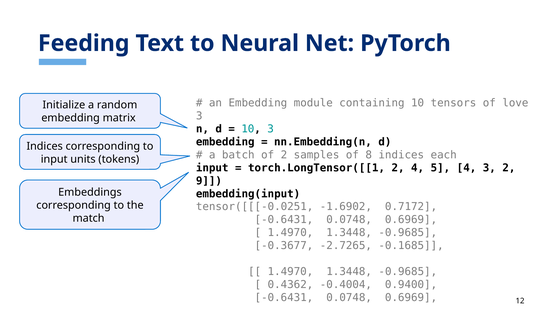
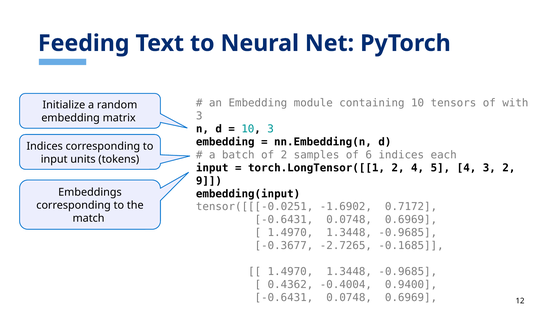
love: love -> with
8: 8 -> 6
